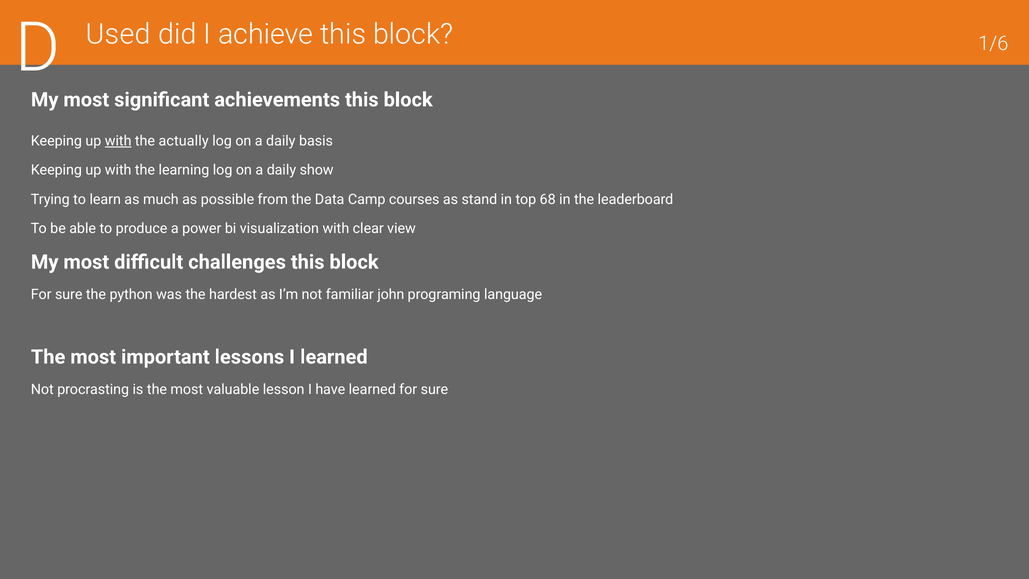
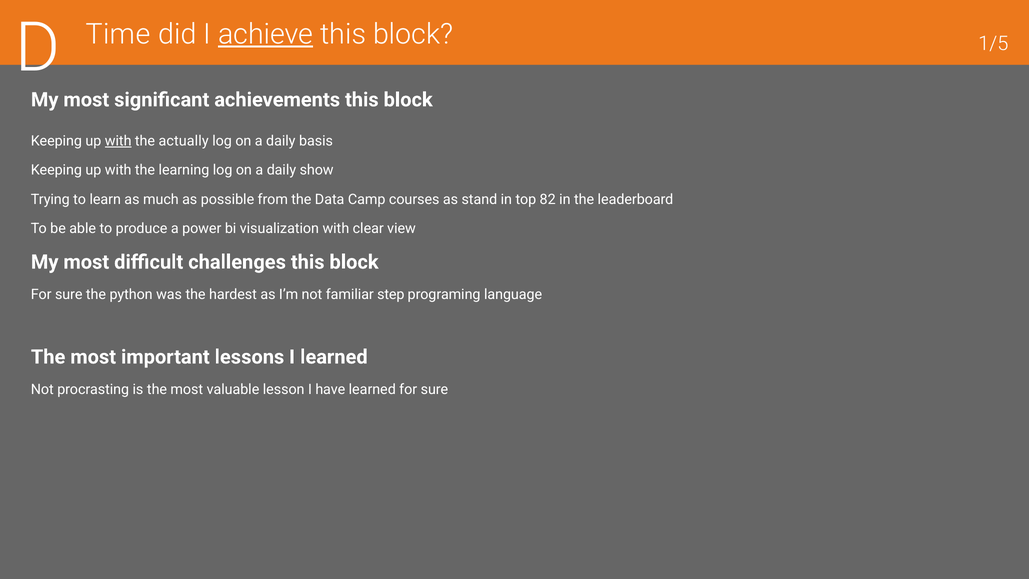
Used: Used -> Time
achieve underline: none -> present
1/6: 1/6 -> 1/5
68: 68 -> 82
john: john -> step
